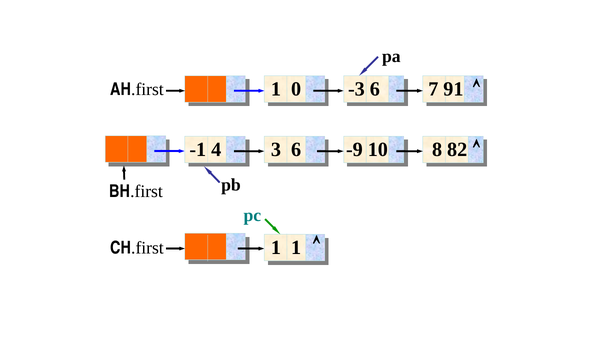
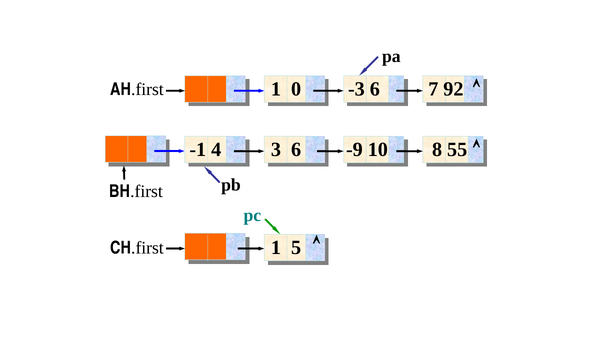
91: 91 -> 92
82: 82 -> 55
1 1: 1 -> 5
